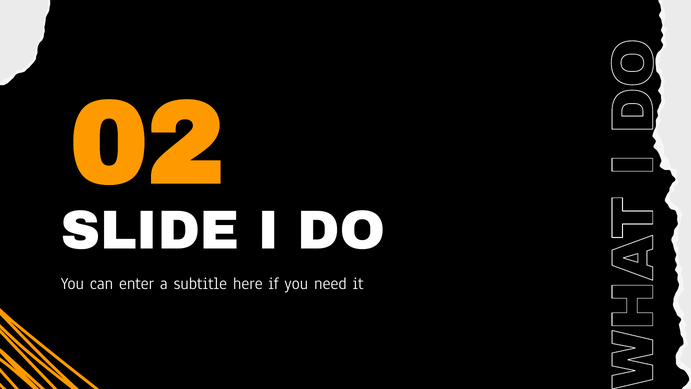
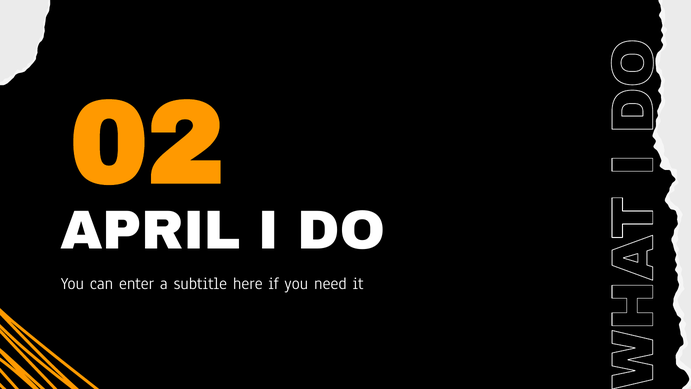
SLIDE: SLIDE -> APRIL
